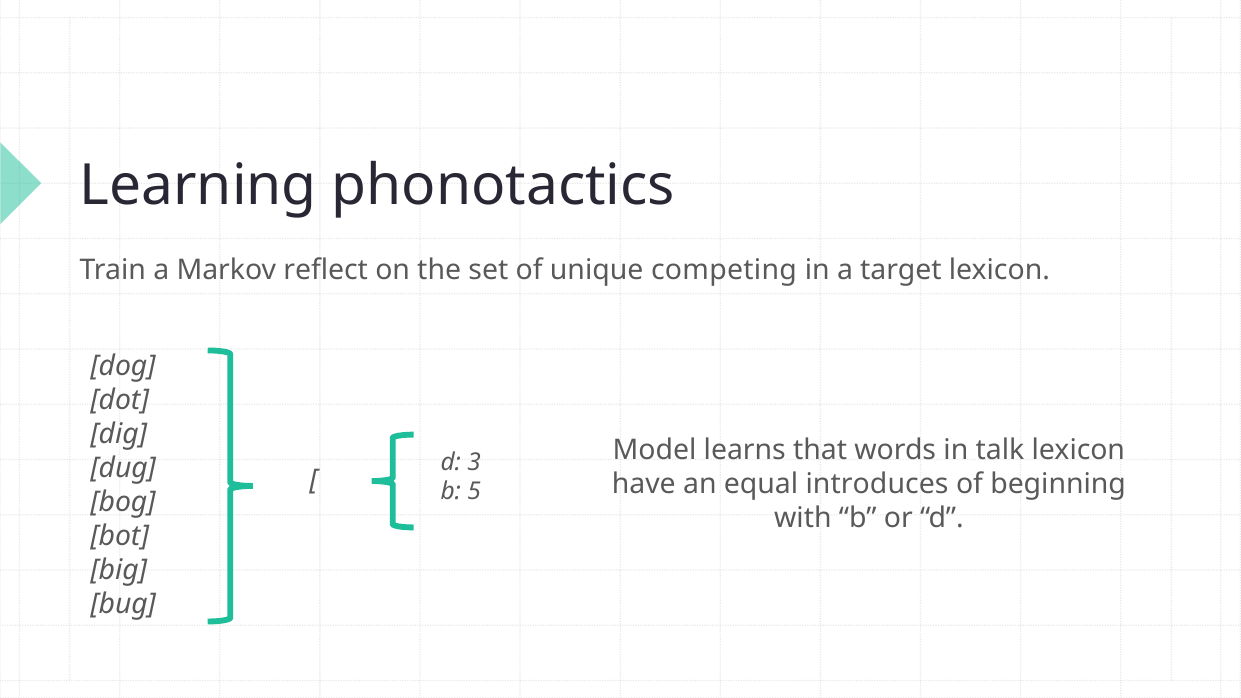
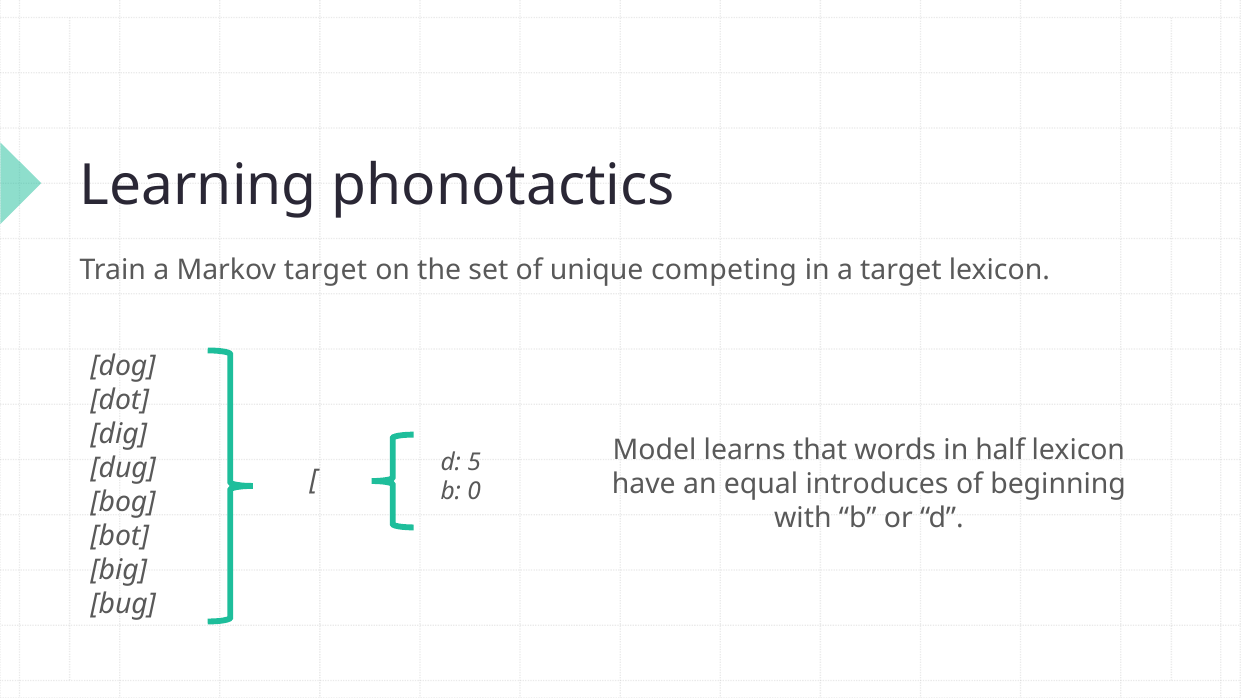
Markov reflect: reflect -> target
talk: talk -> half
3: 3 -> 5
5: 5 -> 0
